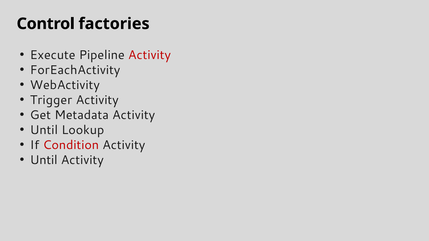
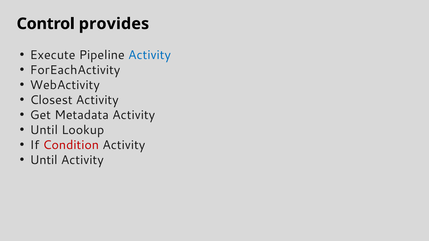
factories: factories -> provides
Activity at (150, 55) colour: red -> blue
Trigger: Trigger -> Closest
